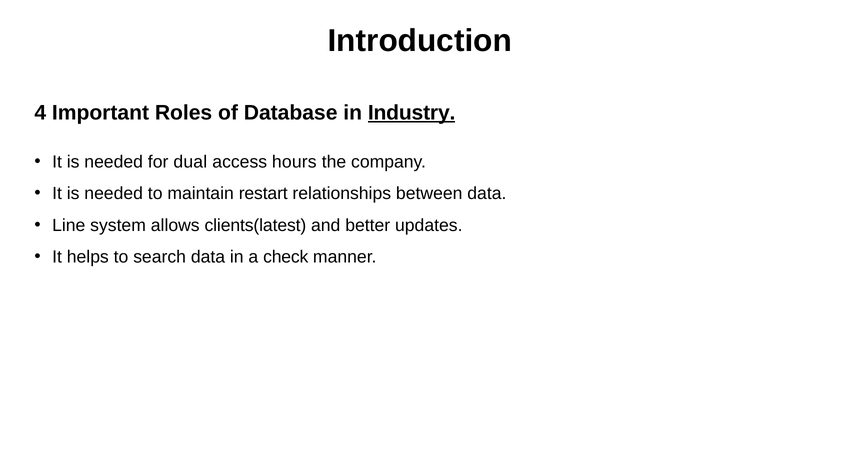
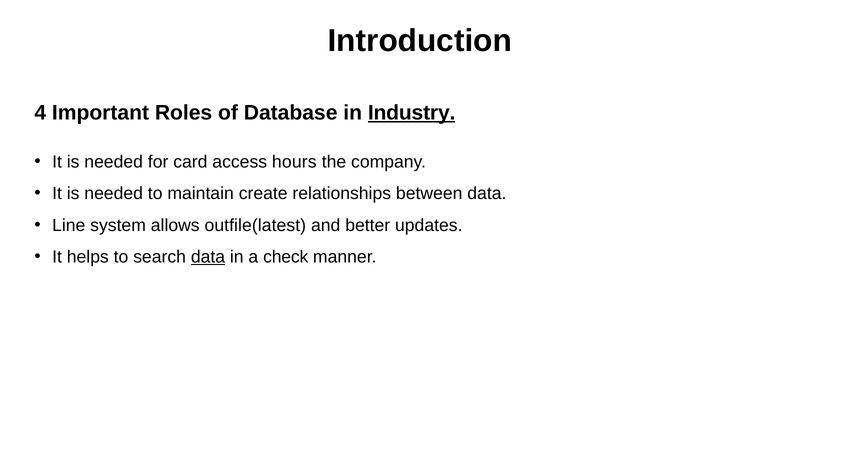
dual: dual -> card
restart: restart -> create
clients(latest: clients(latest -> outfile(latest
data at (208, 257) underline: none -> present
